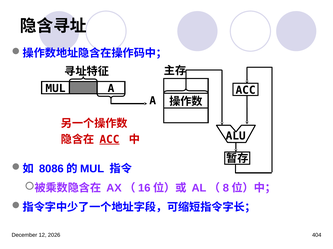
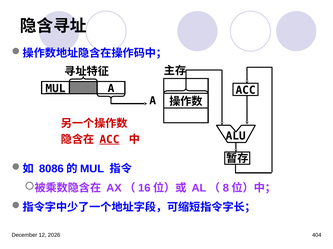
MUL underline: none -> present
